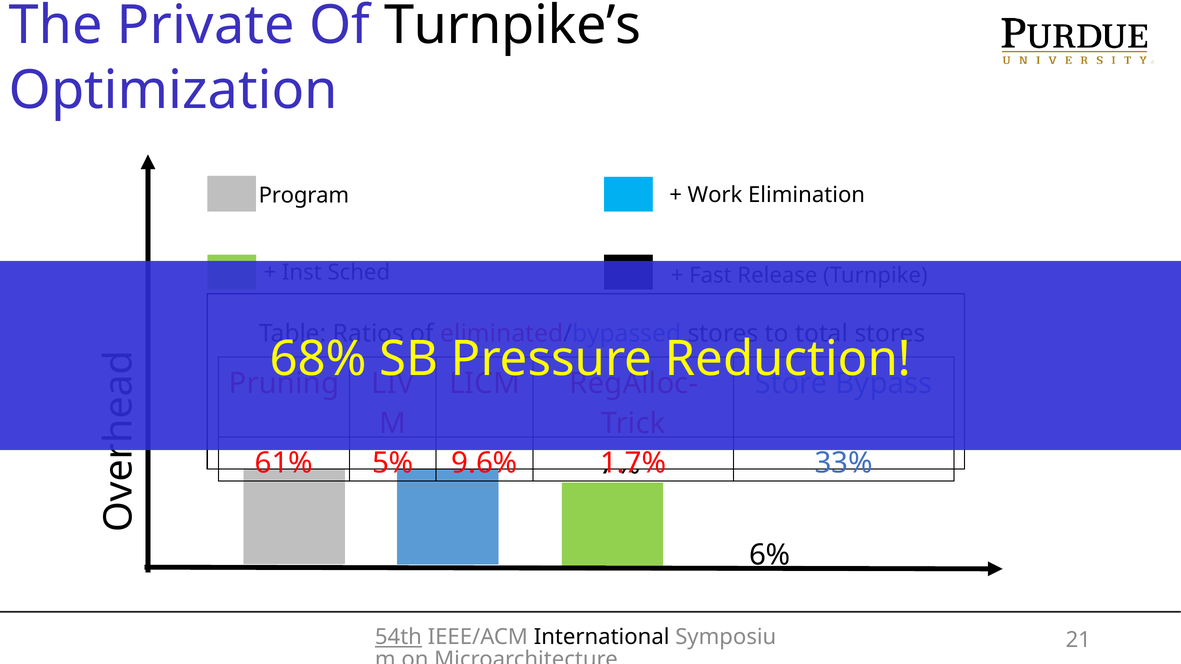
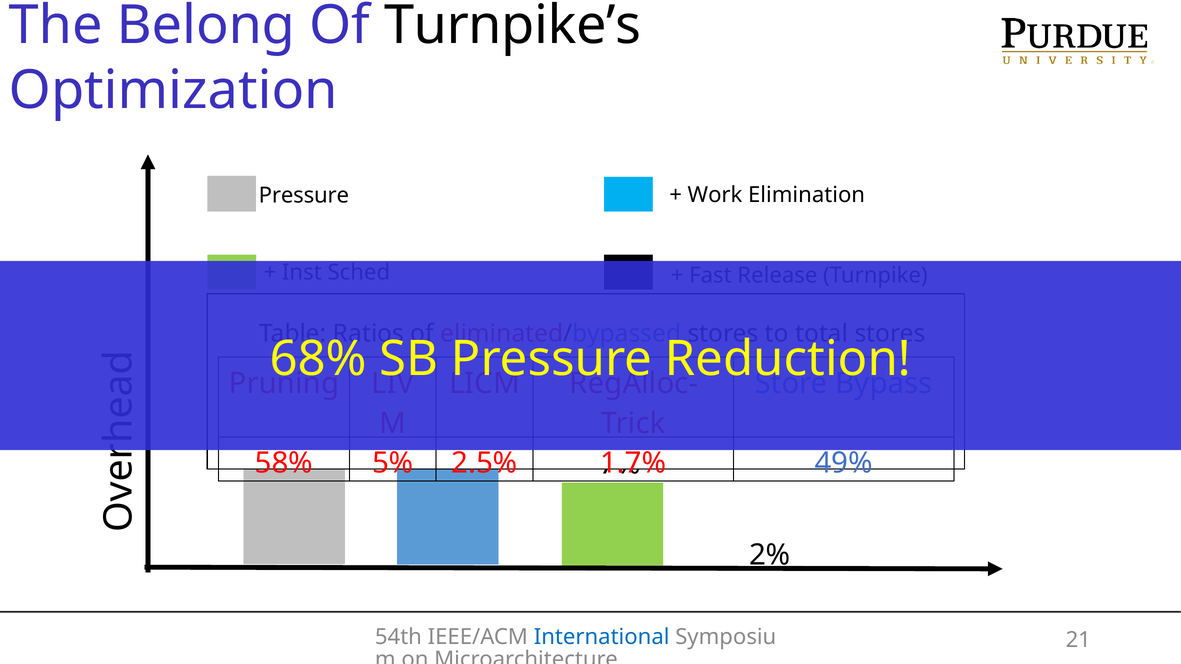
Private: Private -> Belong
Program at (304, 196): Program -> Pressure
61%: 61% -> 58%
9.6%: 9.6% -> 2.5%
33%: 33% -> 49%
6%: 6% -> 2%
54th underline: present -> none
International colour: black -> blue
